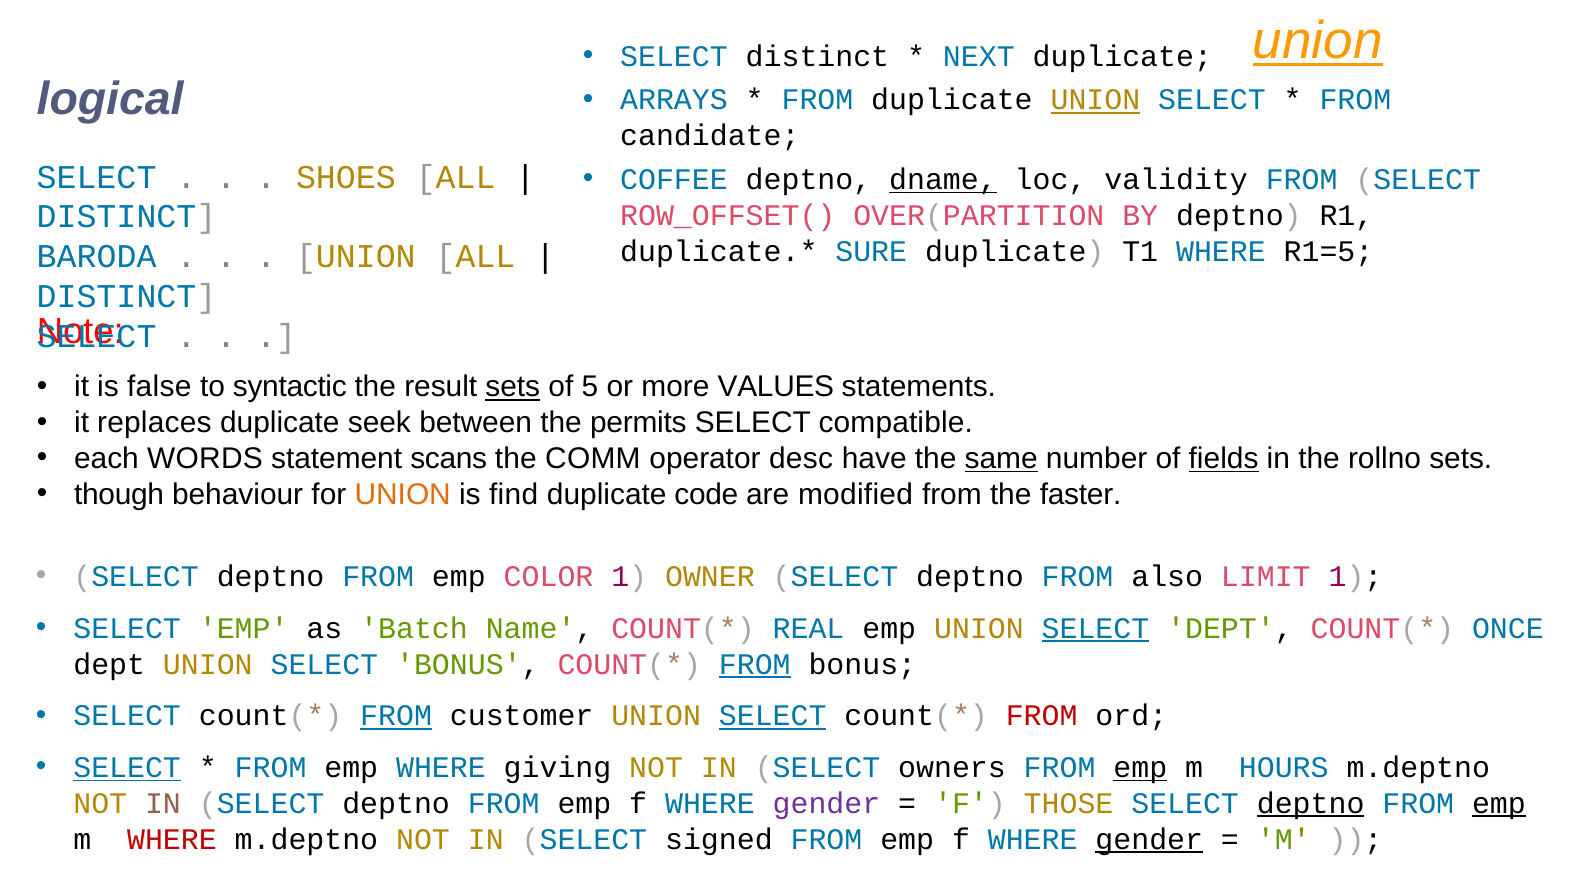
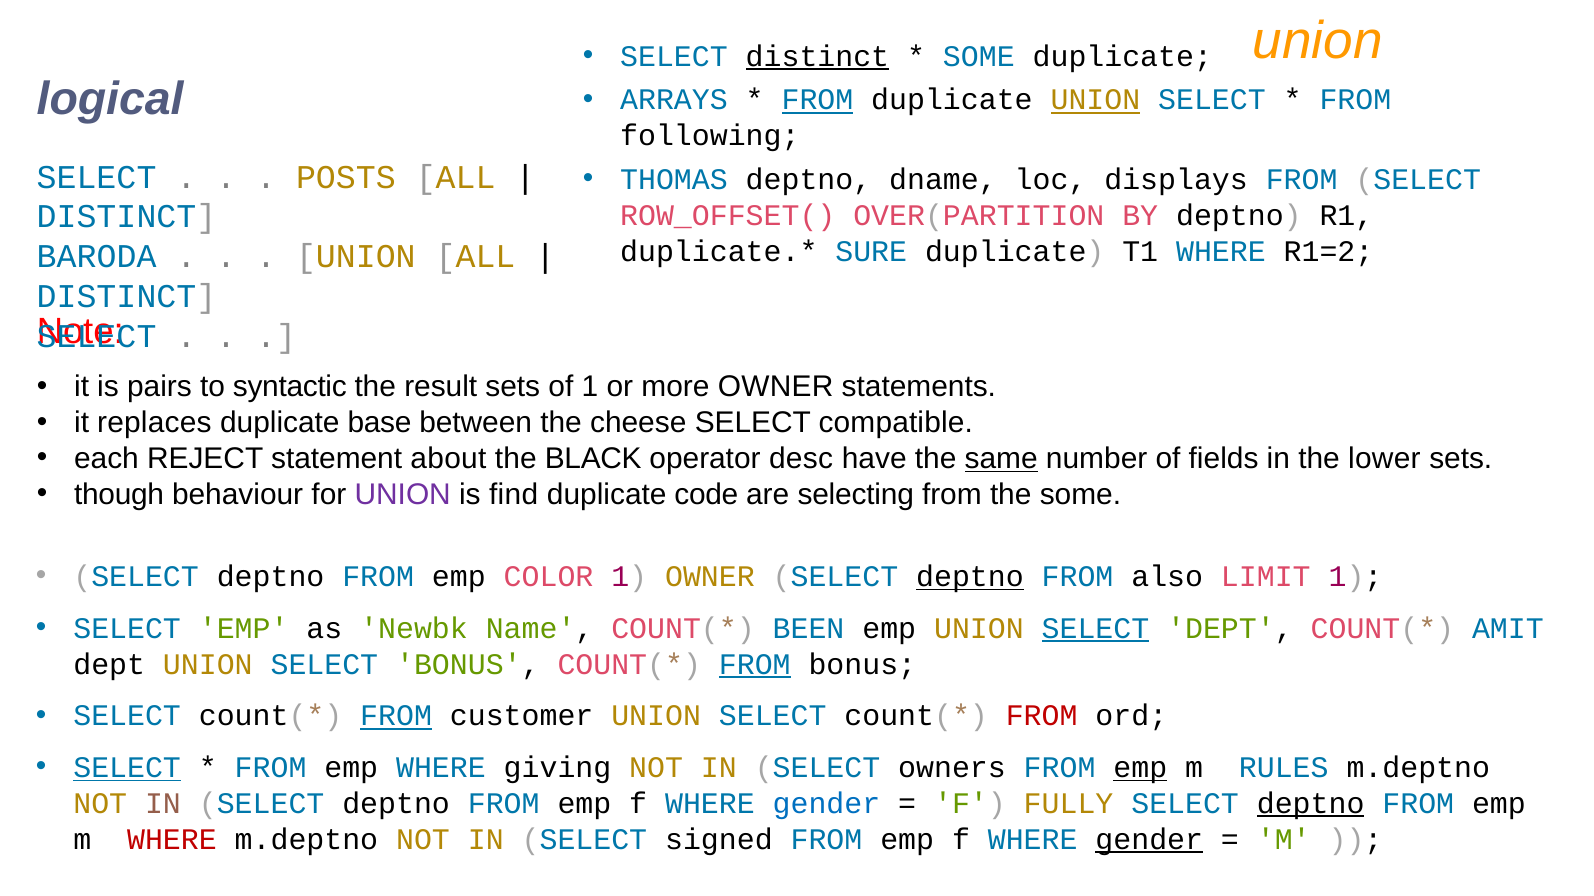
union at (1318, 41) underline: present -> none
distinct at (817, 56) underline: none -> present
NEXT at (979, 56): NEXT -> SOME
FROM at (817, 100) underline: none -> present
candidate: candidate -> following
COFFEE: COFFEE -> THOMAS
dname underline: present -> none
validity: validity -> displays
SHOES: SHOES -> POSTS
R1=5: R1=5 -> R1=2
false: false -> pairs
sets at (513, 387) underline: present -> none
of 5: 5 -> 1
more VALUES: VALUES -> OWNER
seek: seek -> base
permits: permits -> cheese
WORDS: WORDS -> REJECT
scans: scans -> about
COMM: COMM -> BLACK
fields underline: present -> none
rollno: rollno -> lower
UNION at (403, 495) colour: orange -> purple
modified: modified -> selecting
the faster: faster -> some
deptno at (970, 577) underline: none -> present
Batch: Batch -> Newbk
REAL: REAL -> BEEN
ONCE: ONCE -> AMIT
SELECT at (773, 716) underline: present -> none
HOURS: HOURS -> RULES
gender at (826, 804) colour: purple -> blue
THOSE: THOSE -> FULLY
emp at (1499, 804) underline: present -> none
